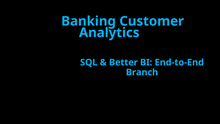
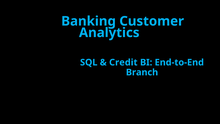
Better: Better -> Credit
